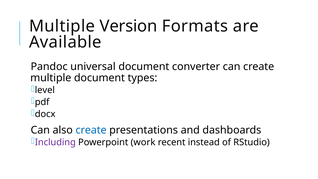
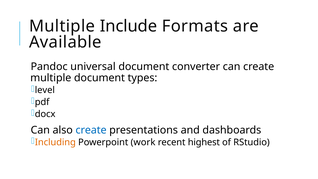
Version: Version -> Include
Including colour: purple -> orange
instead: instead -> highest
